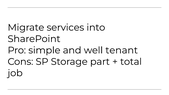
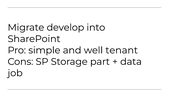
services: services -> develop
total: total -> data
